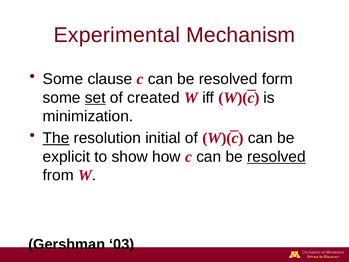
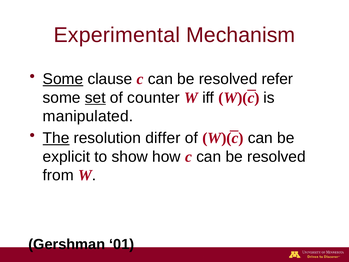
Some at (63, 79) underline: none -> present
form: form -> refer
created: created -> counter
minimization: minimization -> manipulated
initial: initial -> differ
resolved at (276, 157) underline: present -> none
03: 03 -> 01
